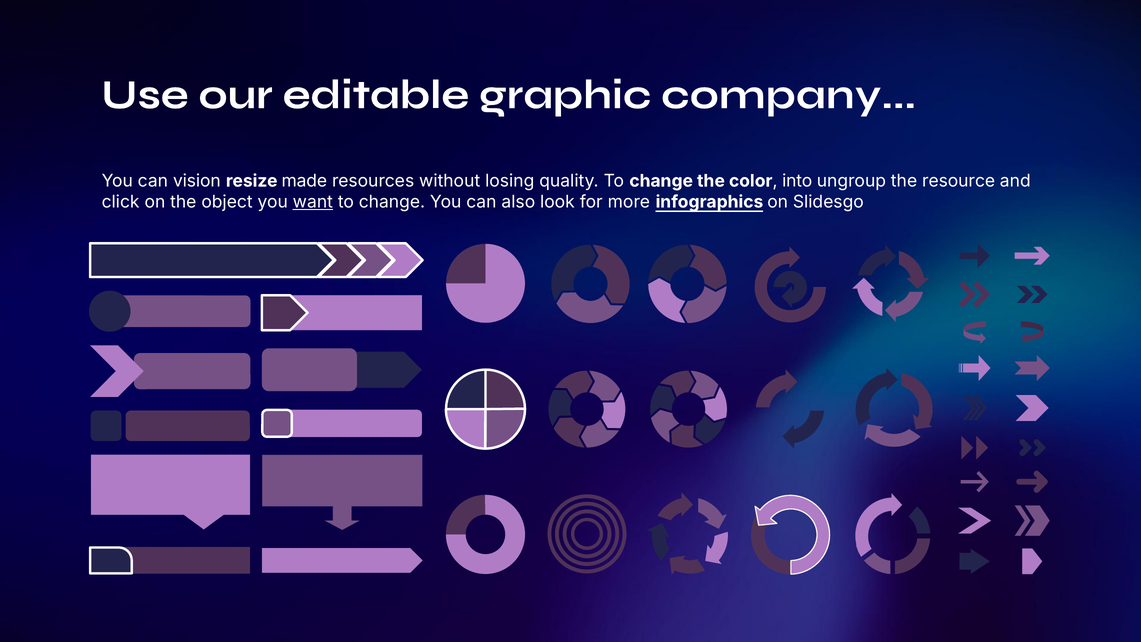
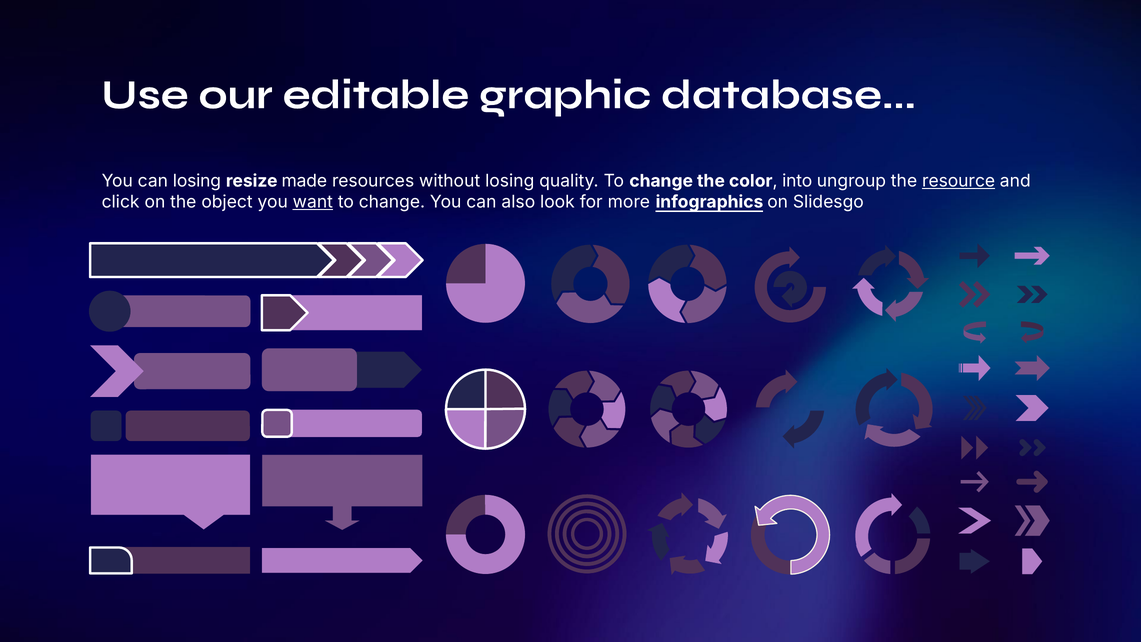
company: company -> database
can vision: vision -> losing
resource underline: none -> present
